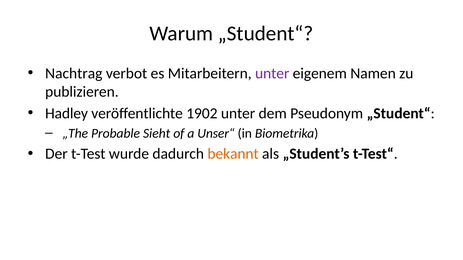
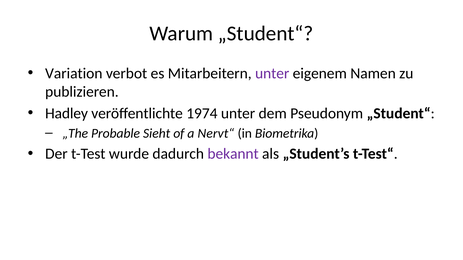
Nachtrag: Nachtrag -> Variation
1902: 1902 -> 1974
Unser“: Unser“ -> Nervt“
bekannt colour: orange -> purple
